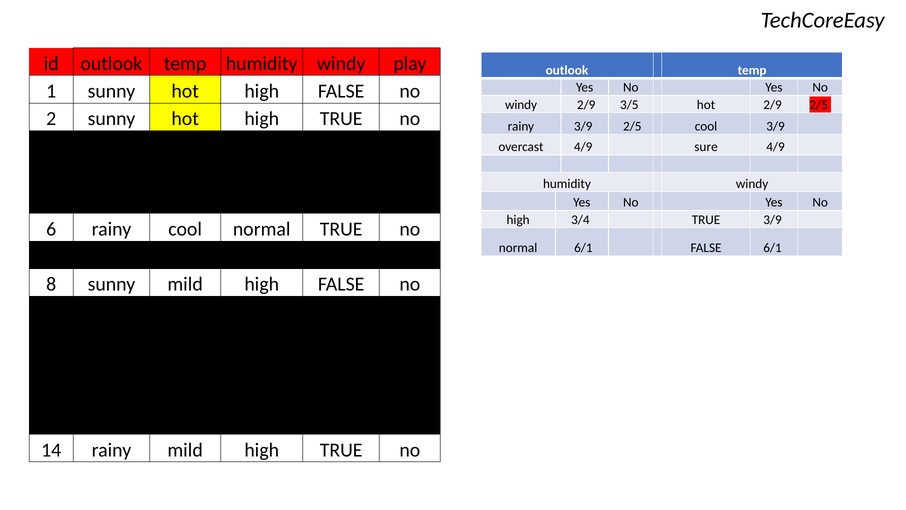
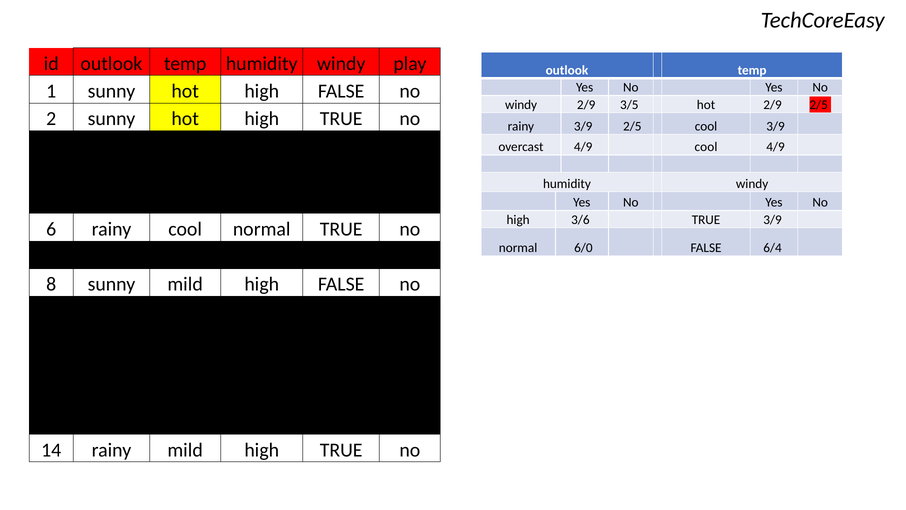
4/9 sure: sure -> cool
3/4: 3/4 -> 3/6
normal 6/1: 6/1 -> 6/0
FALSE 6/1: 6/1 -> 6/4
